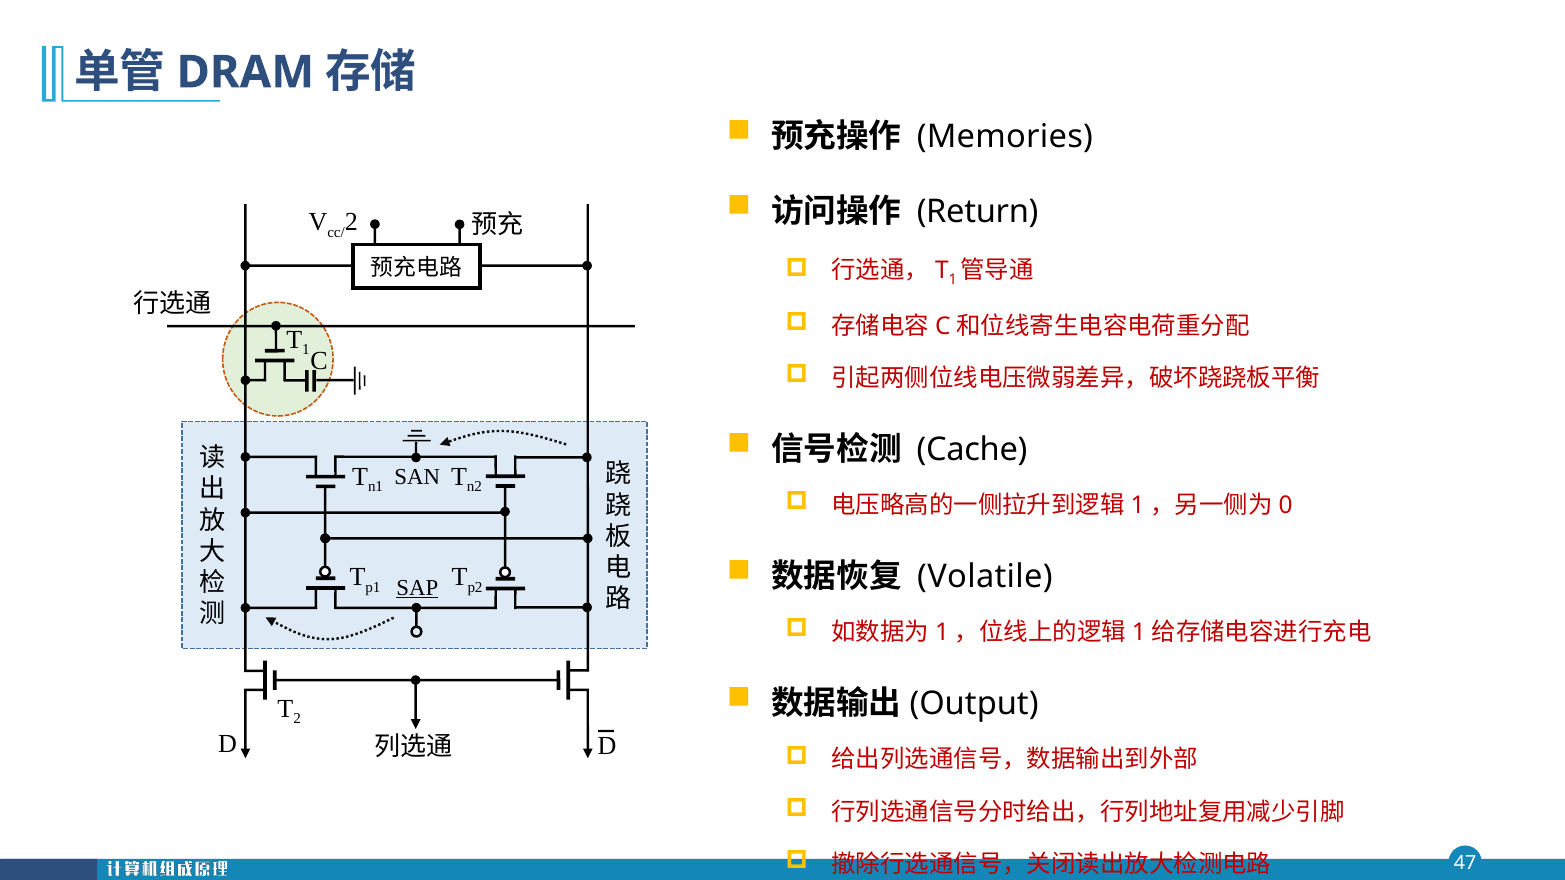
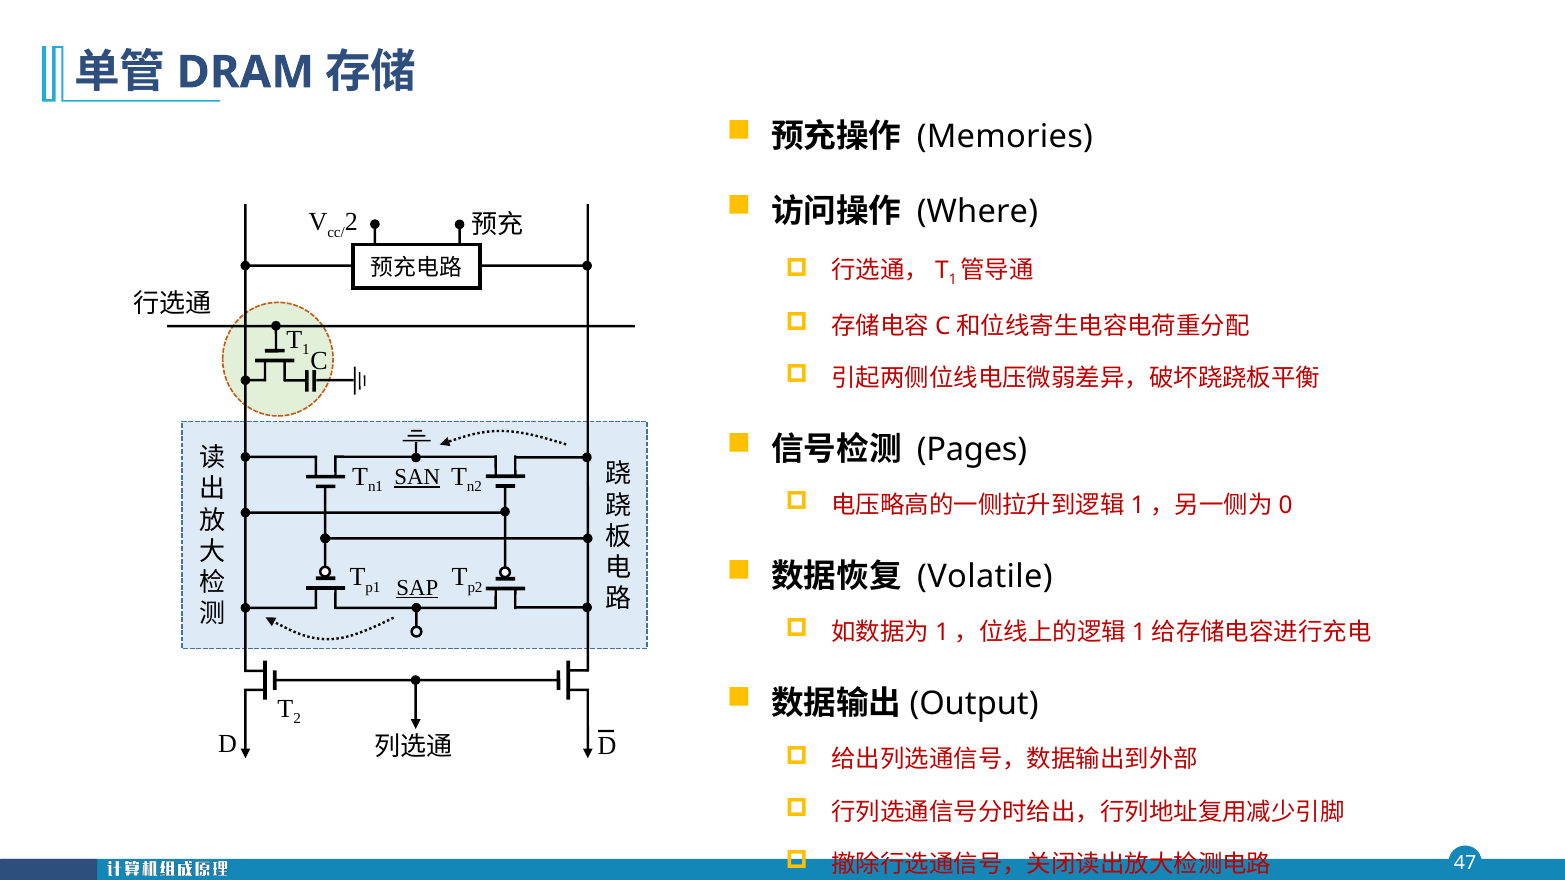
Return: Return -> Where
Cache: Cache -> Pages
SAN underline: none -> present
